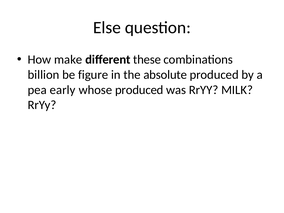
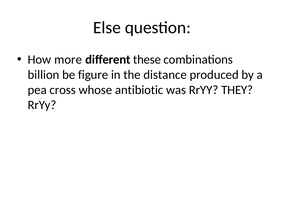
make: make -> more
absolute: absolute -> distance
early: early -> cross
whose produced: produced -> antibiotic
MILK: MILK -> THEY
